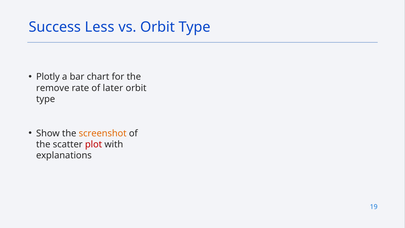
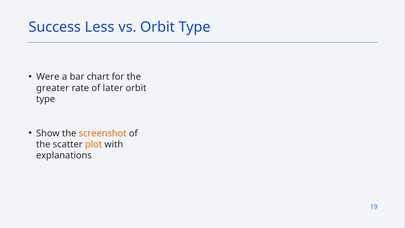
Plotly: Plotly -> Were
remove: remove -> greater
plot colour: red -> orange
